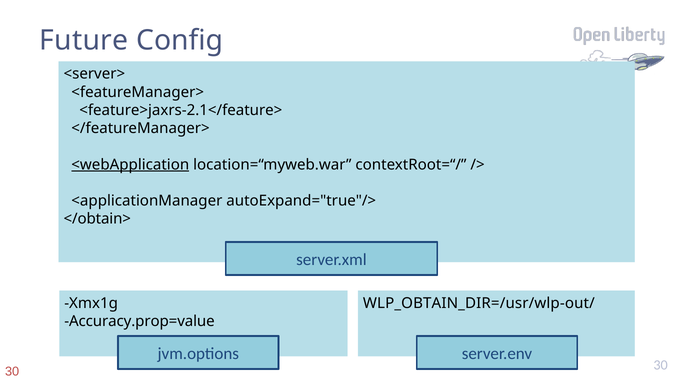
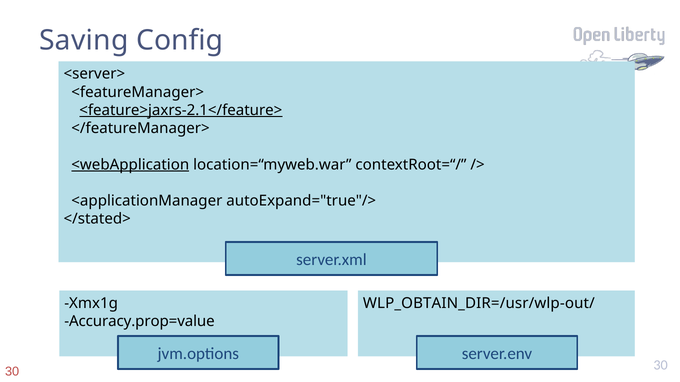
Future: Future -> Saving
<feature>jaxrs-2.1</feature> underline: none -> present
</obtain>: </obtain> -> </stated>
